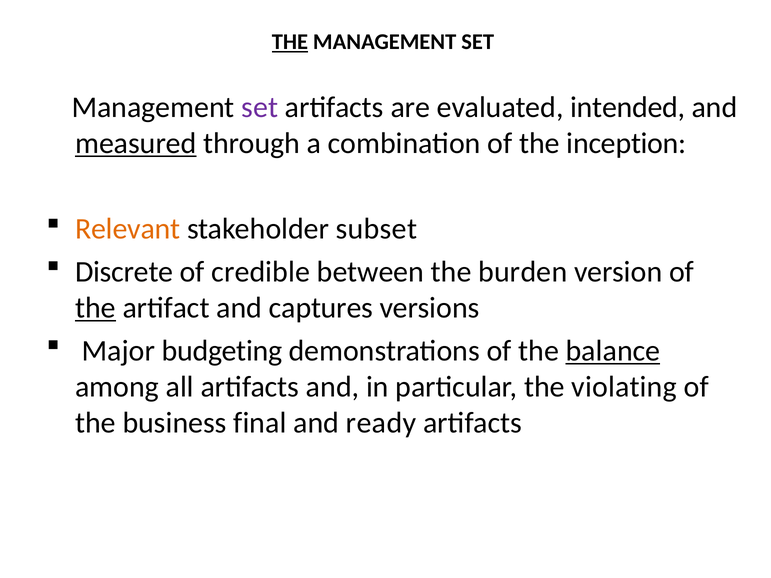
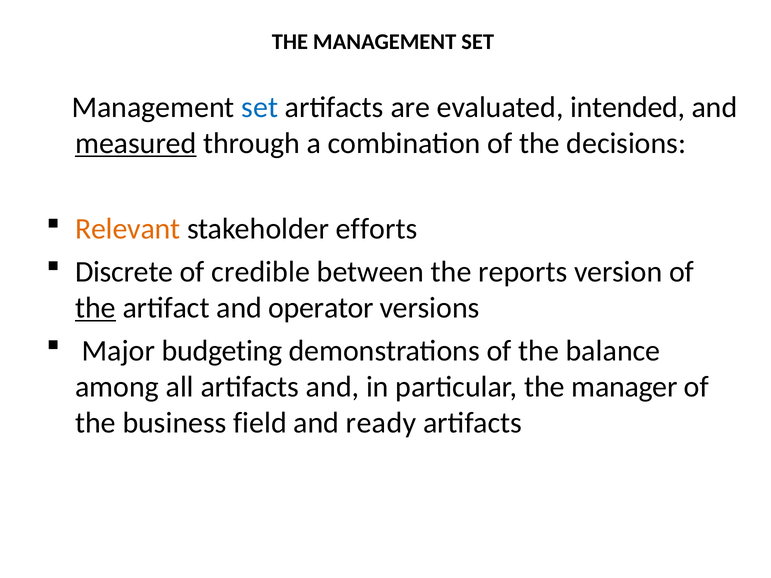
THE at (290, 42) underline: present -> none
set at (260, 107) colour: purple -> blue
inception: inception -> decisions
subset: subset -> efforts
burden: burden -> reports
captures: captures -> operator
balance underline: present -> none
violating: violating -> manager
final: final -> field
